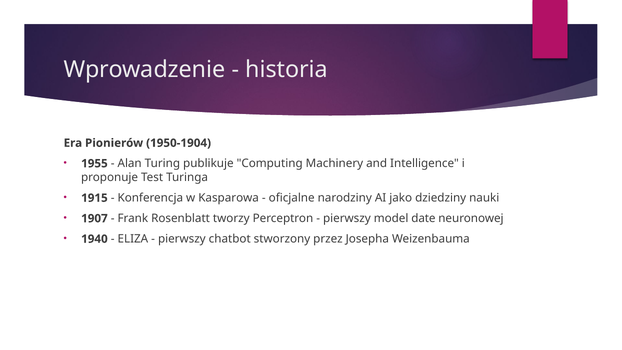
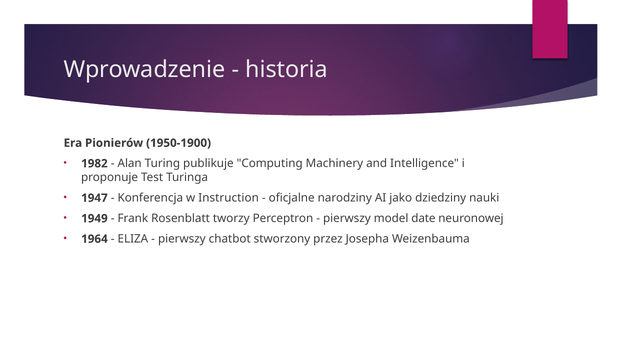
1950-1904: 1950-1904 -> 1950-1900
1955: 1955 -> 1982
1915: 1915 -> 1947
Kasparowa: Kasparowa -> Instruction
1907: 1907 -> 1949
1940: 1940 -> 1964
